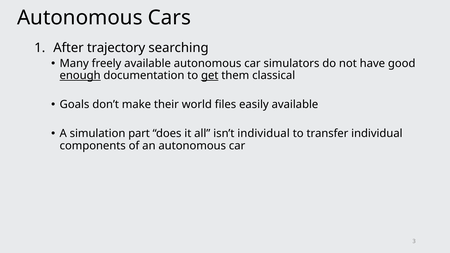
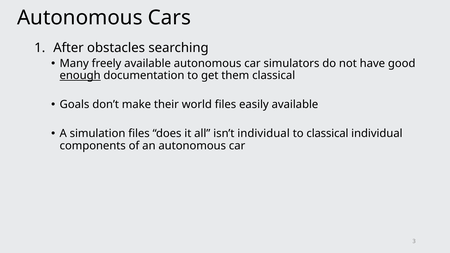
trajectory: trajectory -> obstacles
get underline: present -> none
simulation part: part -> files
to transfer: transfer -> classical
